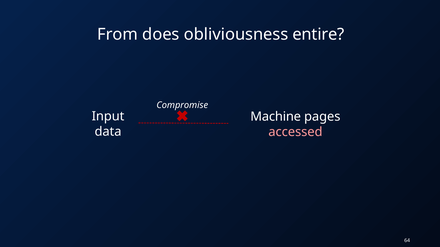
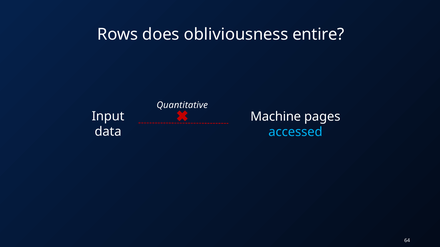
From: From -> Rows
Compromise: Compromise -> Quantitative
accessed colour: pink -> light blue
